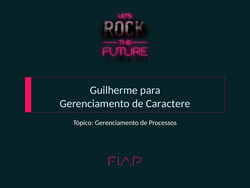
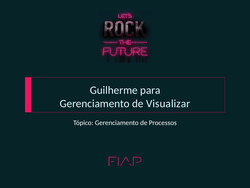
Caractere: Caractere -> Visualizar
